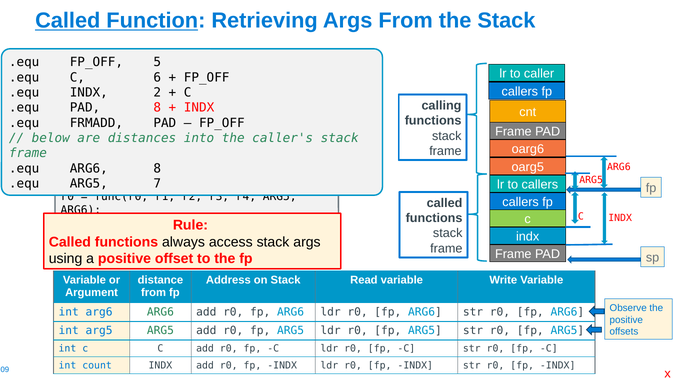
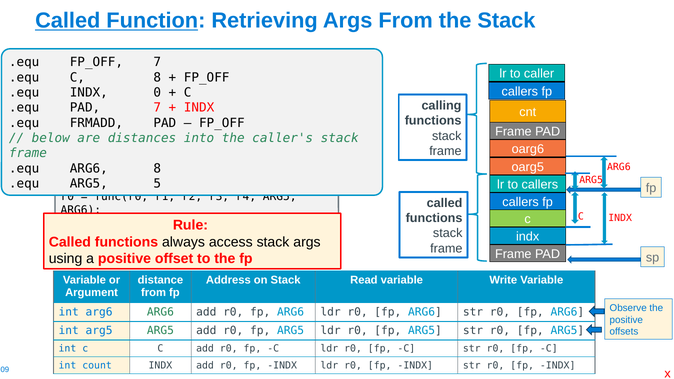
FP_OFF 5: 5 -> 7
C 6: 6 -> 8
2: 2 -> 0
PAD 8: 8 -> 7
7: 7 -> 5
